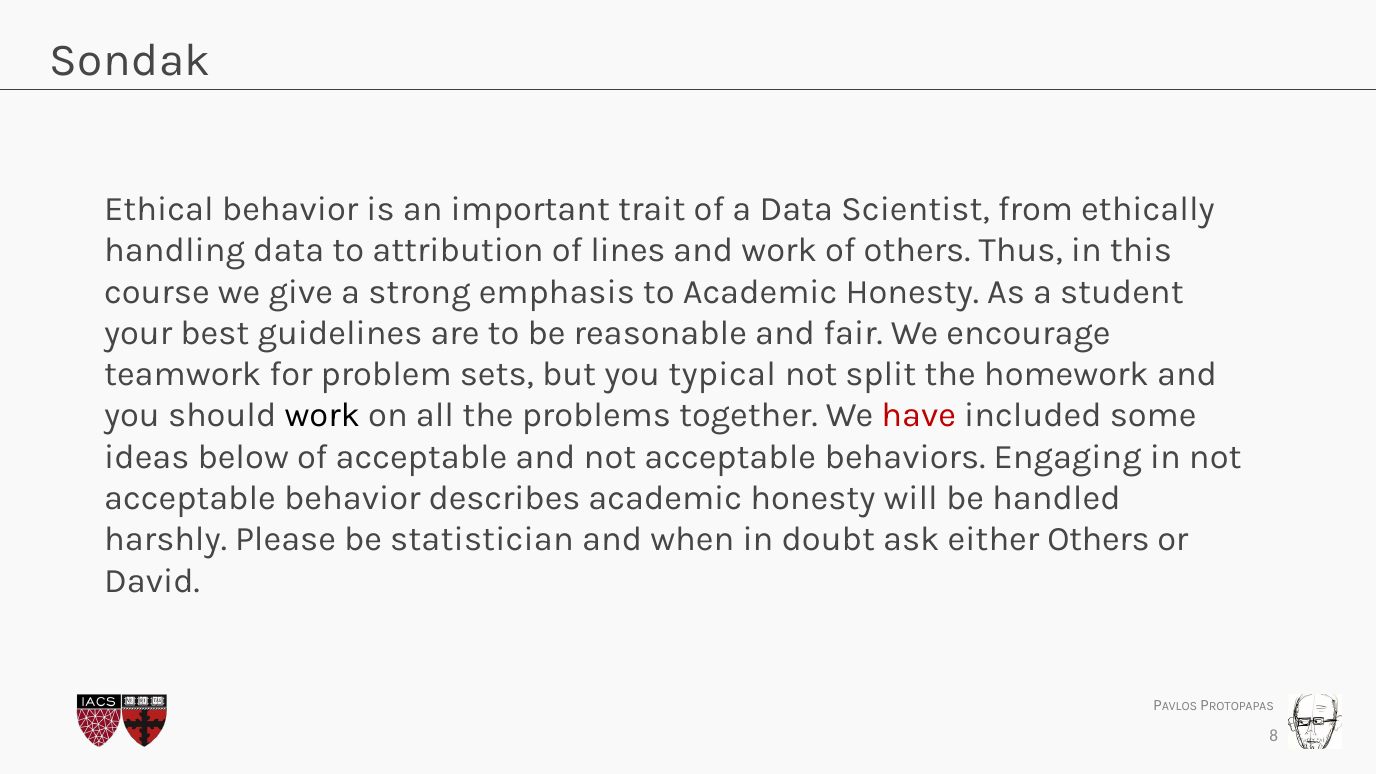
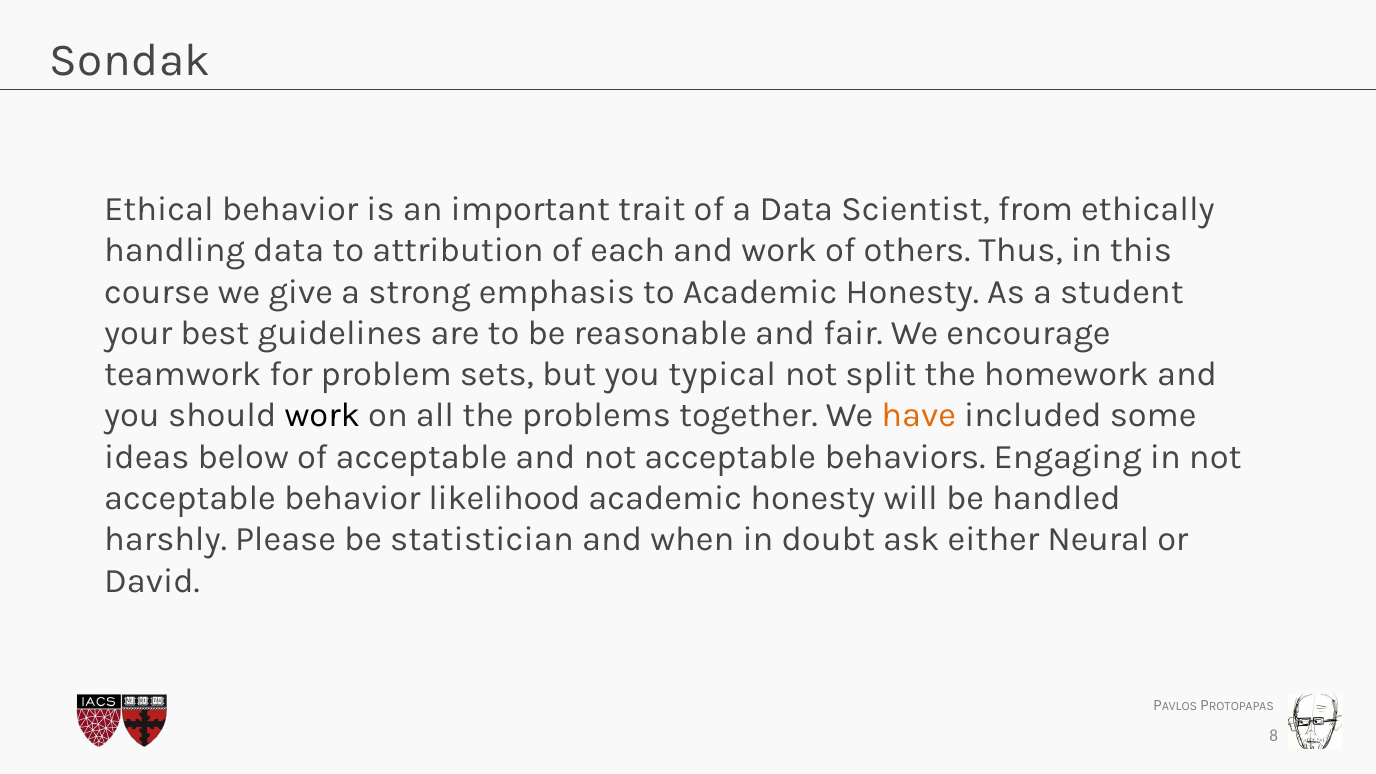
lines: lines -> each
have colour: red -> orange
describes: describes -> likelihood
either Others: Others -> Neural
